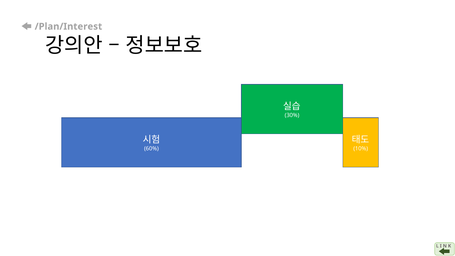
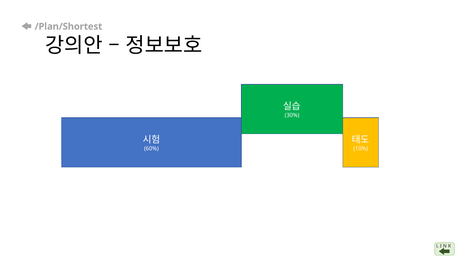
/Plan/Interest: /Plan/Interest -> /Plan/Shortest
